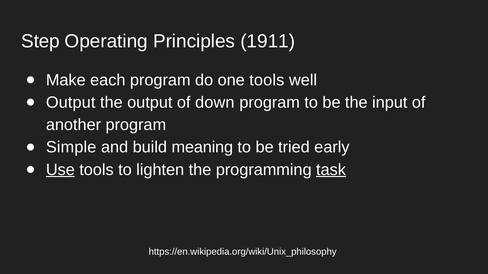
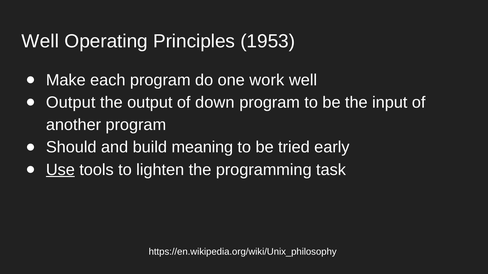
Step at (41, 41): Step -> Well
1911: 1911 -> 1953
one tools: tools -> work
Simple: Simple -> Should
task underline: present -> none
